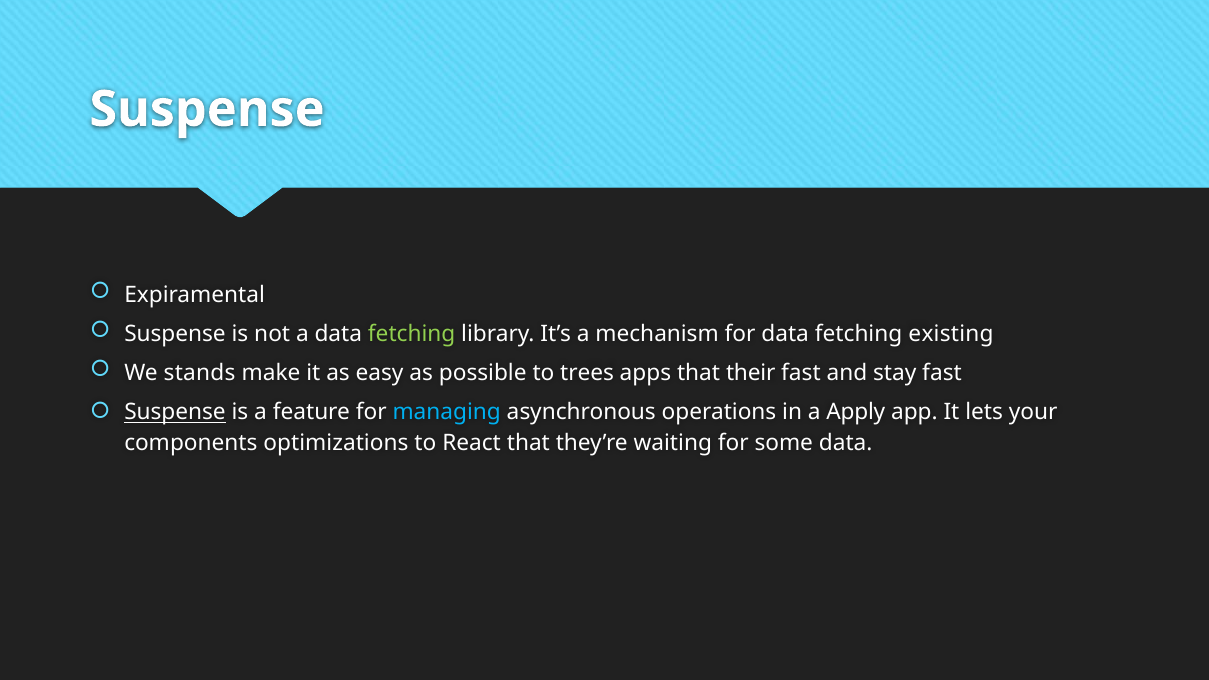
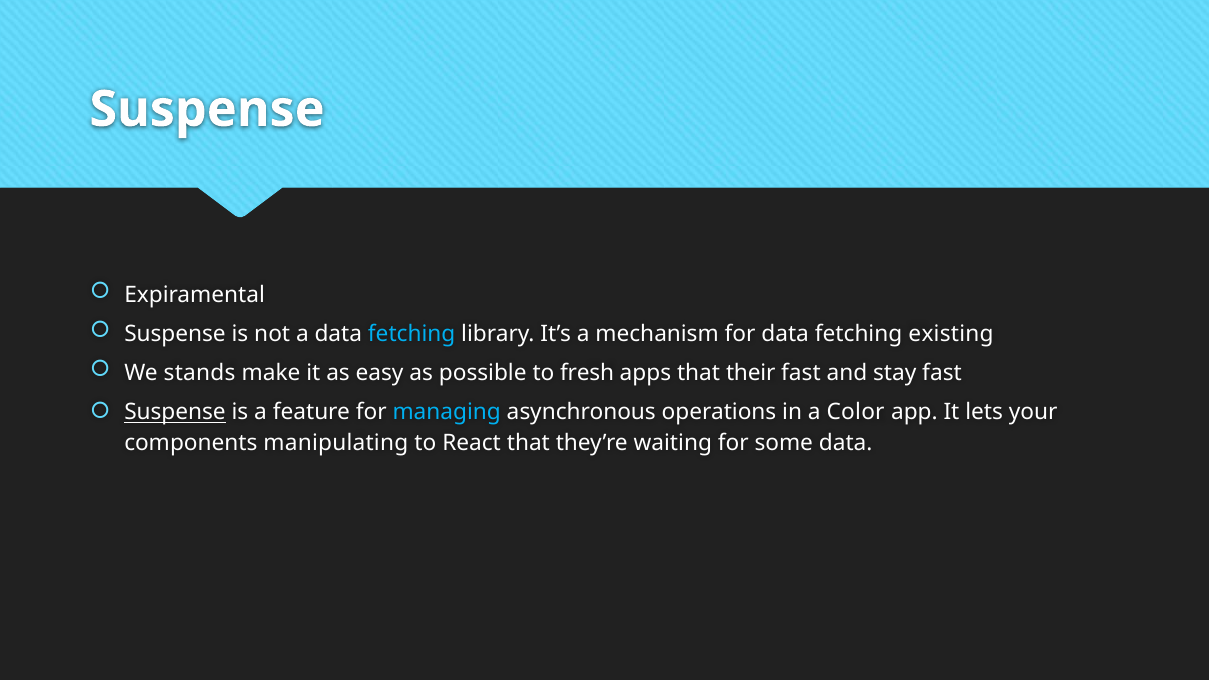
fetching at (412, 334) colour: light green -> light blue
trees: trees -> fresh
Apply: Apply -> Color
optimizations: optimizations -> manipulating
